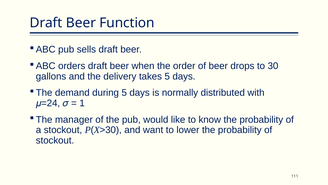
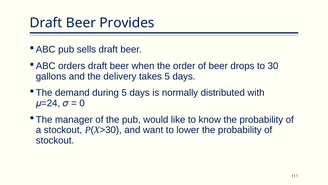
Function: Function -> Provides
1: 1 -> 0
